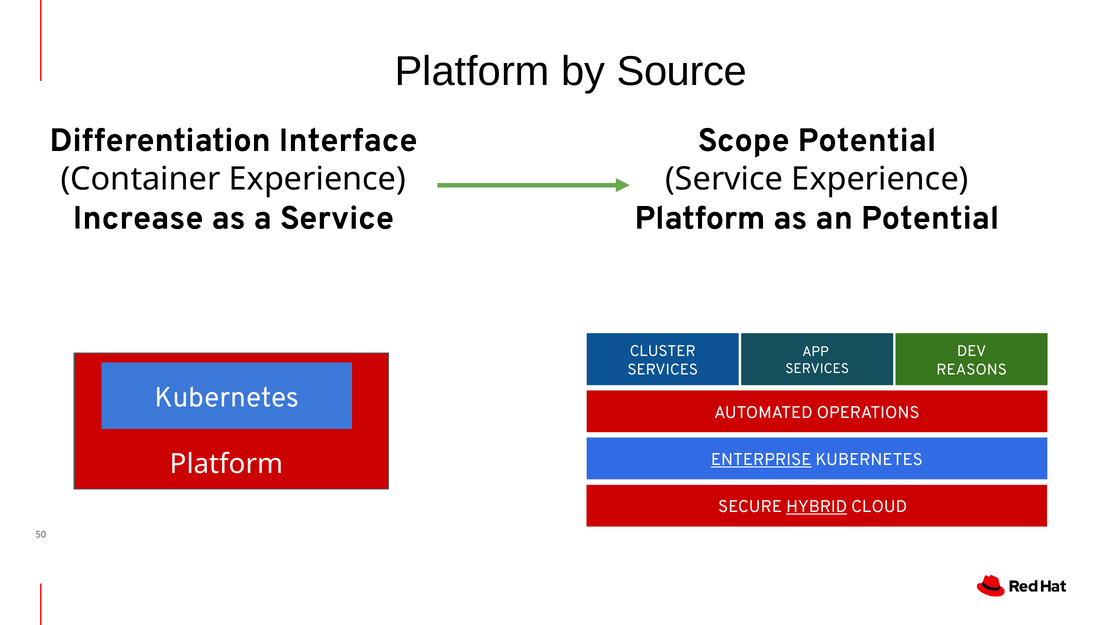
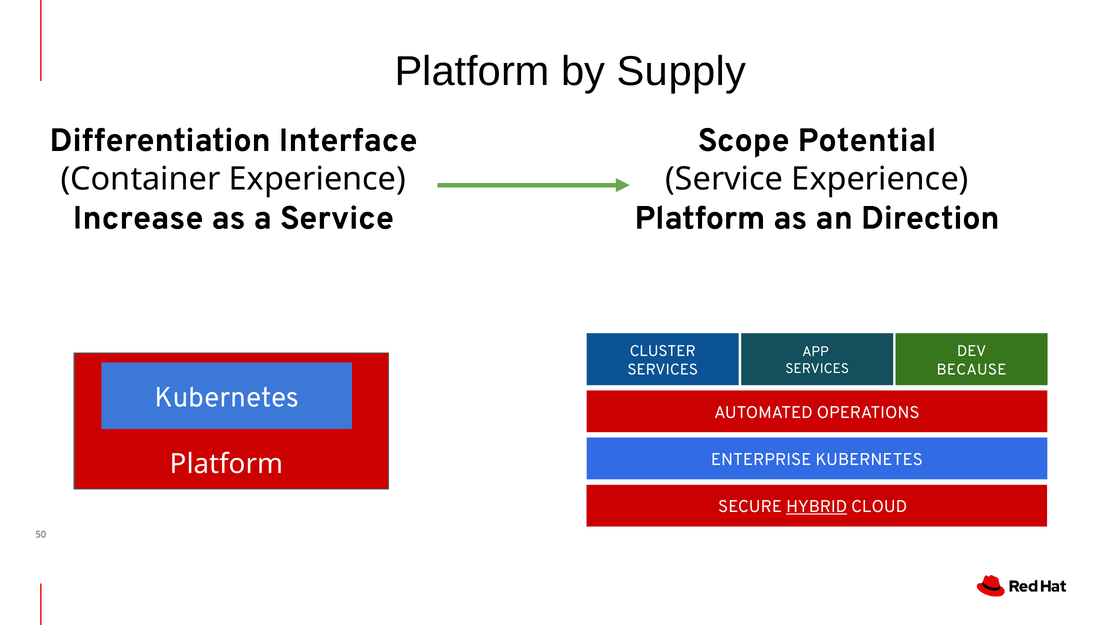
Source: Source -> Supply
an Potential: Potential -> Direction
REASONS: REASONS -> BECAUSE
ENTERPRISE underline: present -> none
